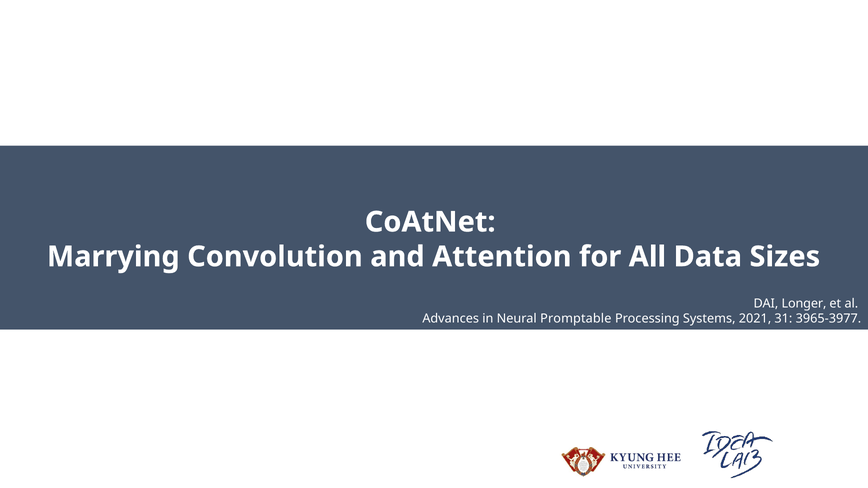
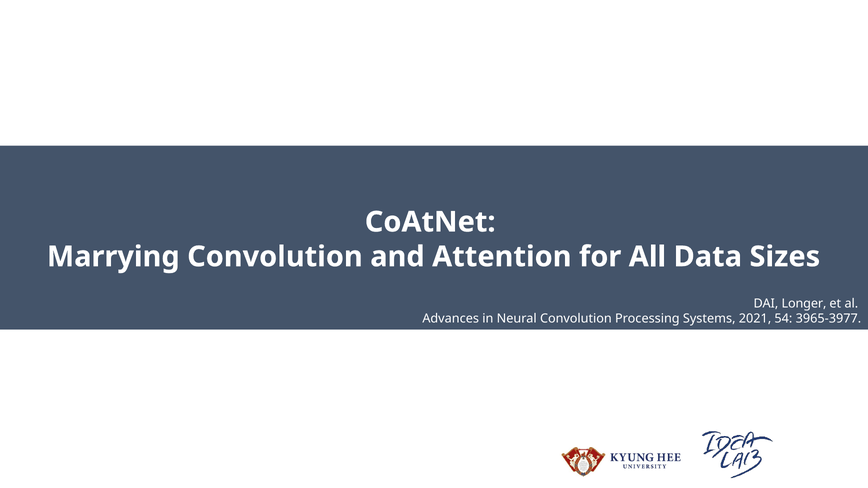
Neural Promptable: Promptable -> Convolution
31: 31 -> 54
